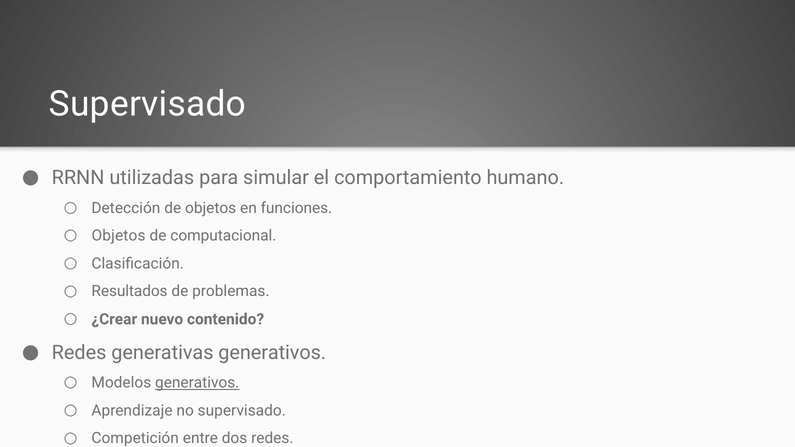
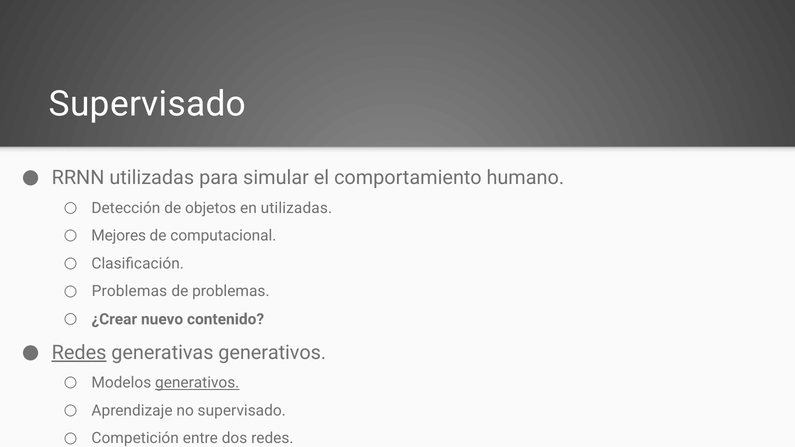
en funciones: funciones -> utilizadas
Objetos at (119, 236): Objetos -> Mejores
Resultados at (130, 292): Resultados -> Problemas
Redes at (79, 353) underline: none -> present
